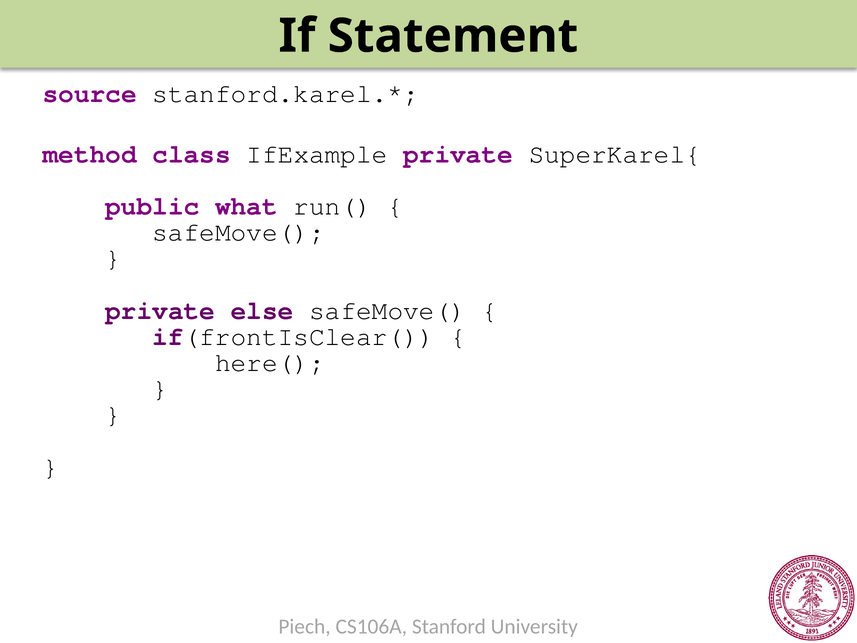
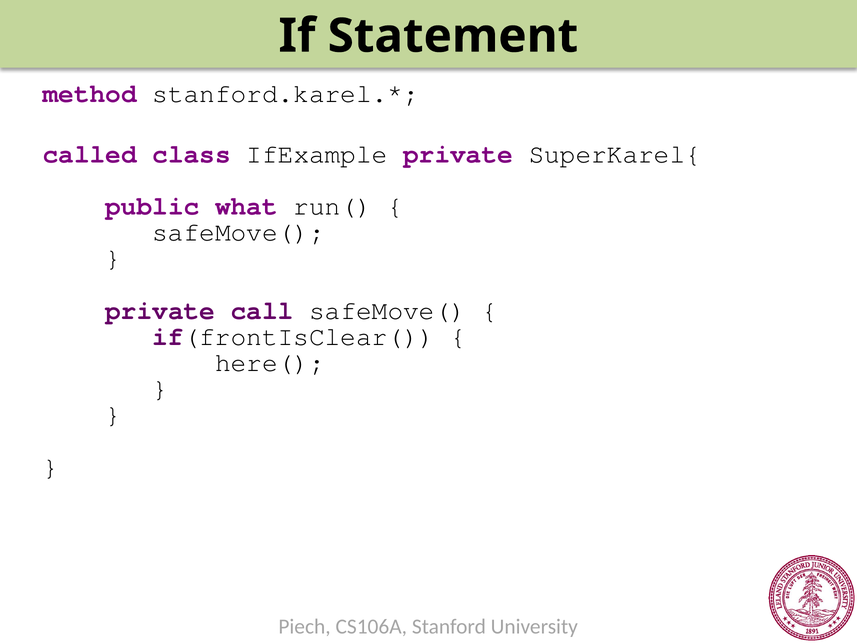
source: source -> method
method: method -> called
else: else -> call
